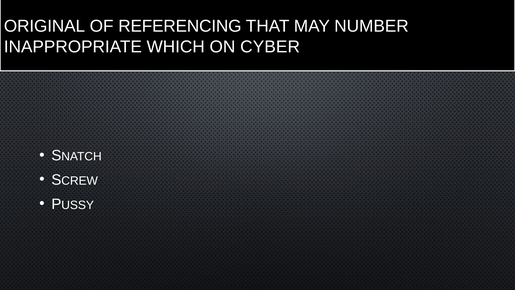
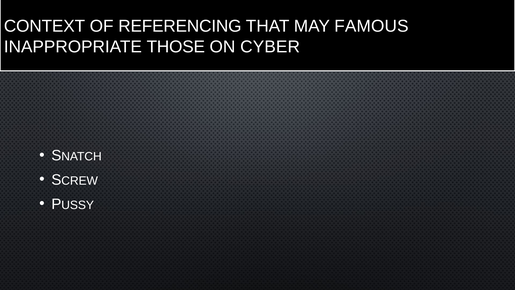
ORIGINAL: ORIGINAL -> CONTEXT
NUMBER: NUMBER -> FAMOUS
WHICH: WHICH -> THOSE
